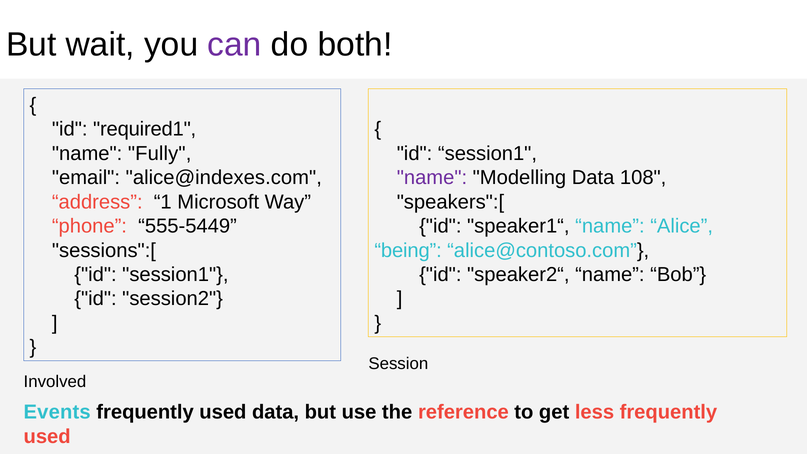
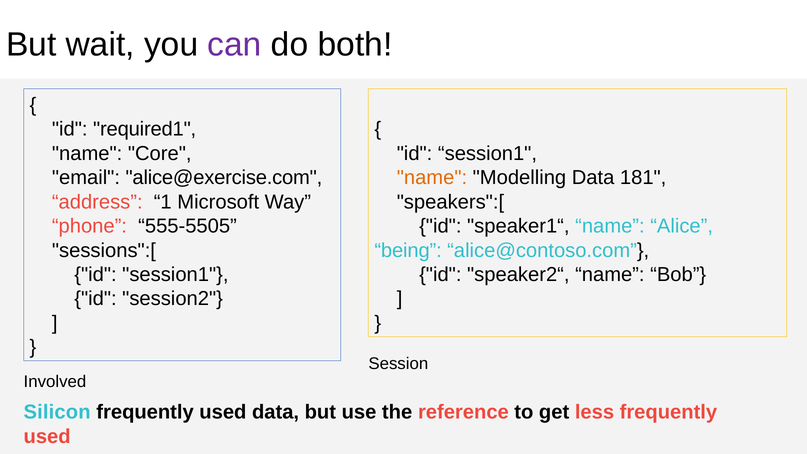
Fully: Fully -> Core
alice@indexes.com: alice@indexes.com -> alice@exercise.com
name at (432, 178) colour: purple -> orange
108: 108 -> 181
555-5449: 555-5449 -> 555-5505
Events: Events -> Silicon
